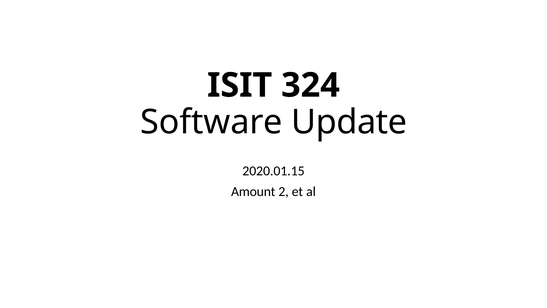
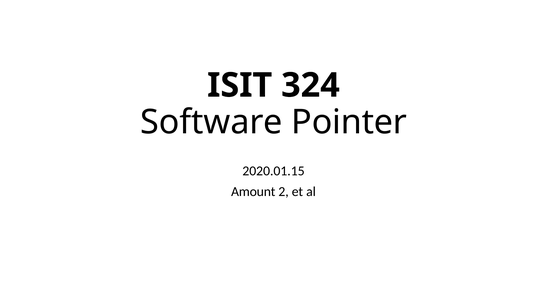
Update: Update -> Pointer
